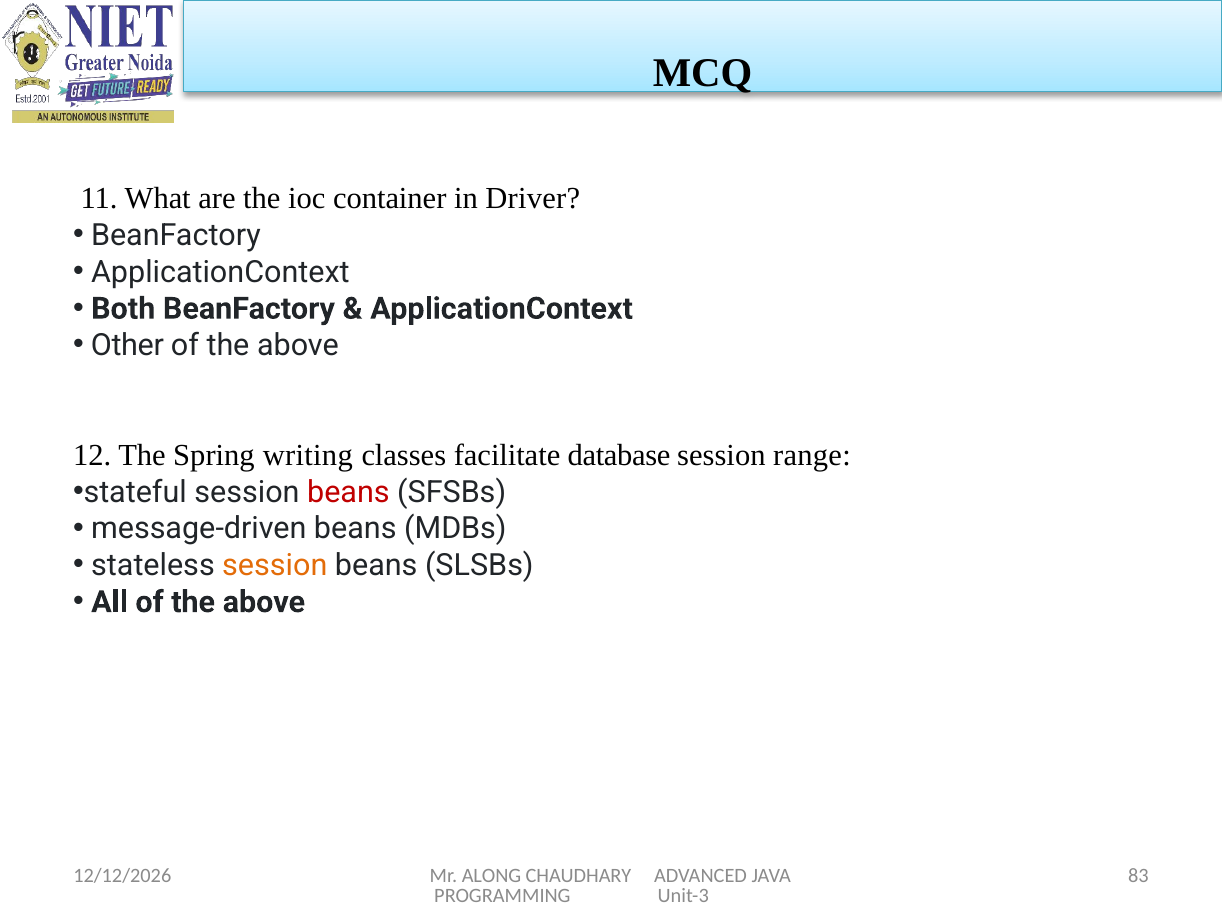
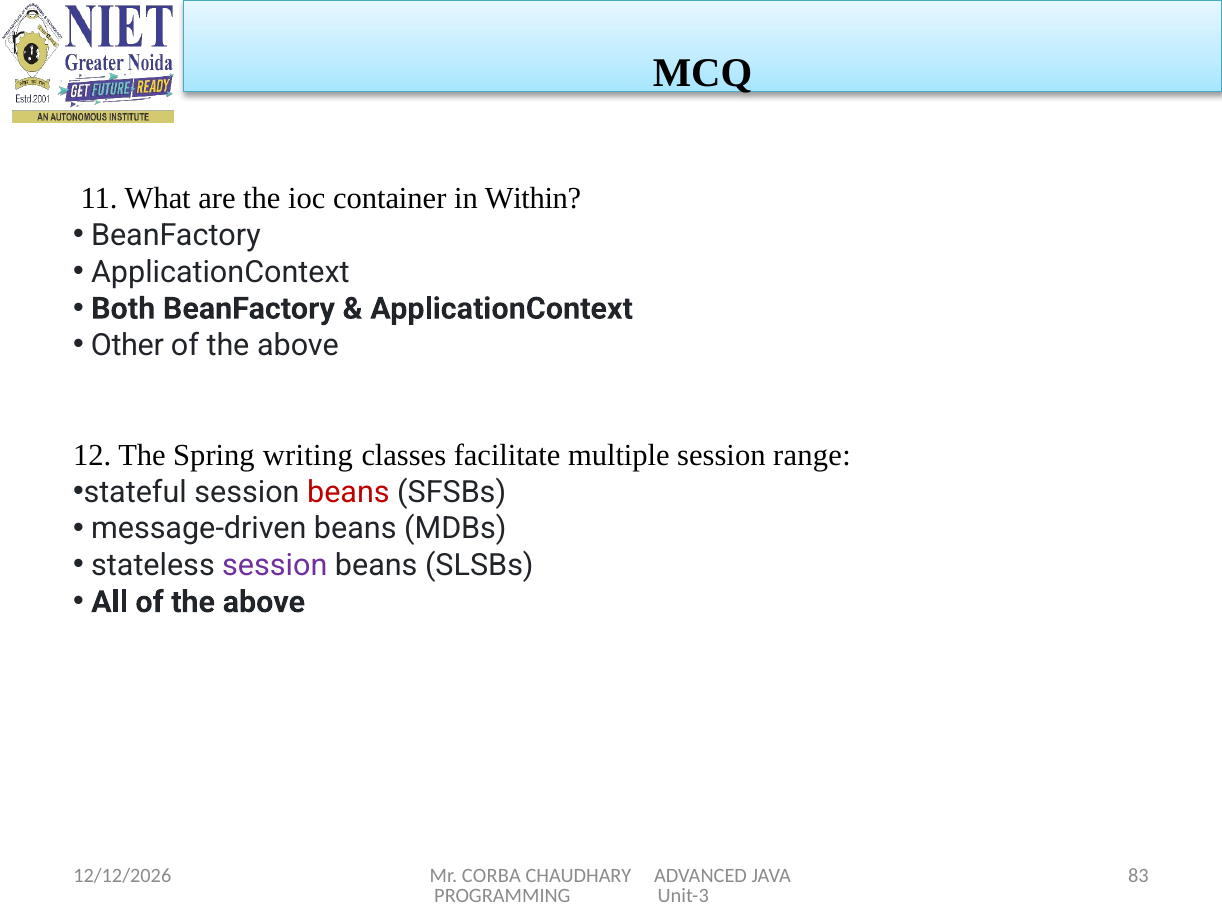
Driver: Driver -> Within
database: database -> multiple
session at (275, 565) colour: orange -> purple
ALONG: ALONG -> CORBA
